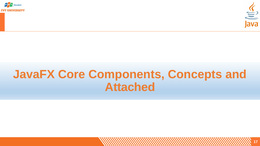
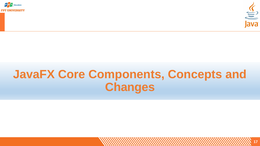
Attached: Attached -> Changes
